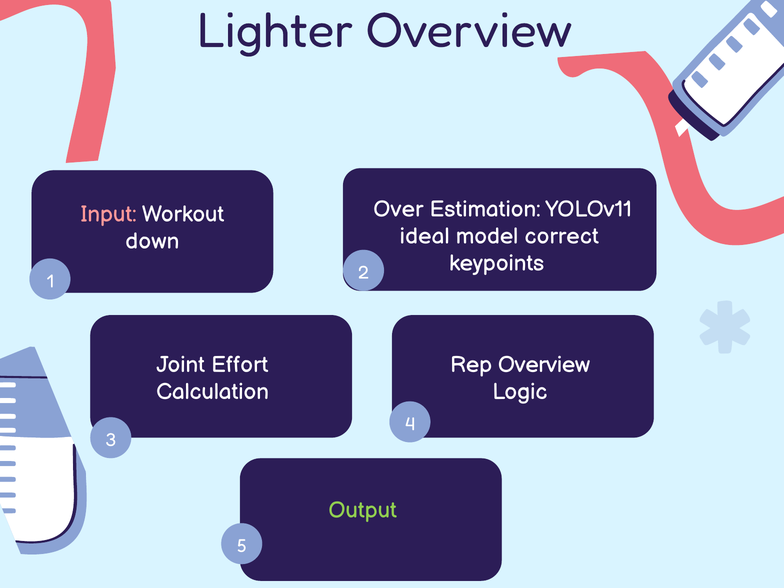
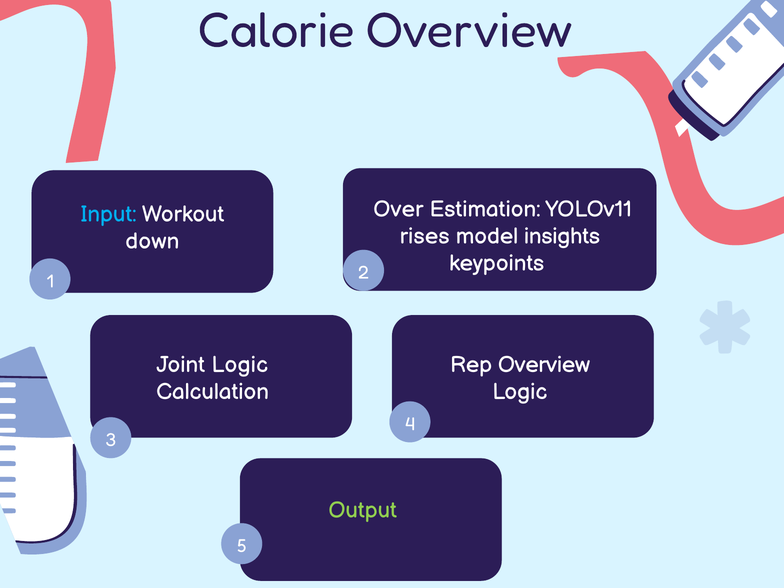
Lighter: Lighter -> Calorie
Input colour: pink -> light blue
ideal: ideal -> rises
correct: correct -> insights
Joint Effort: Effort -> Logic
